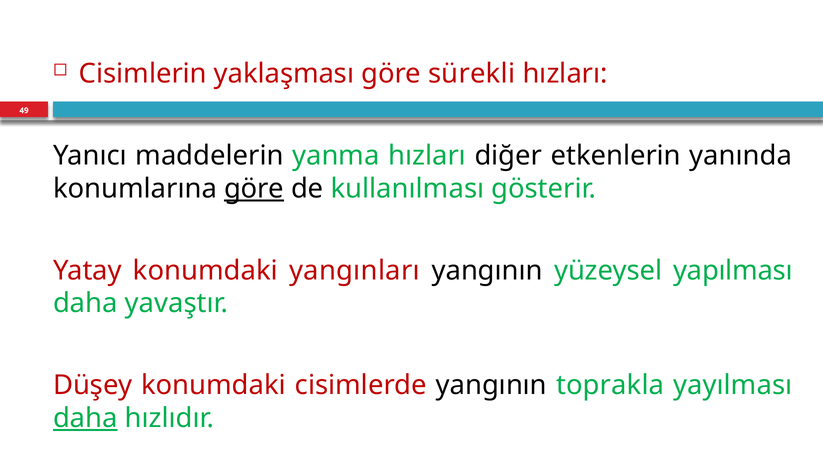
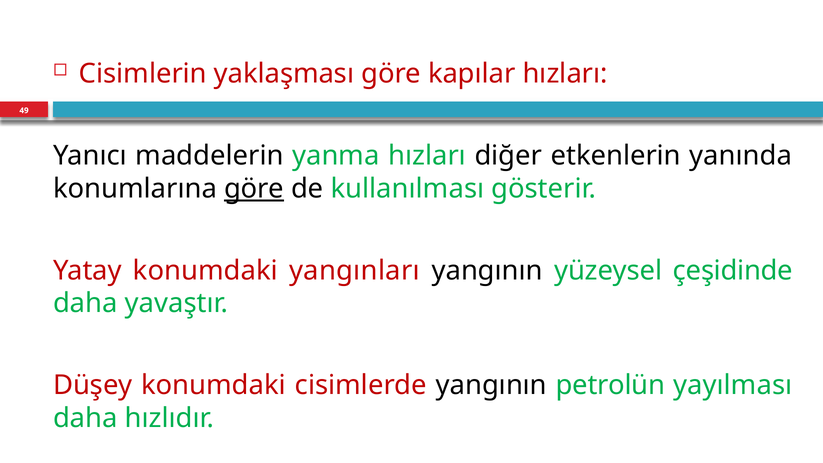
sürekli: sürekli -> kapılar
yapılması: yapılması -> çeşidinde
toprakla: toprakla -> petrolün
daha at (85, 418) underline: present -> none
